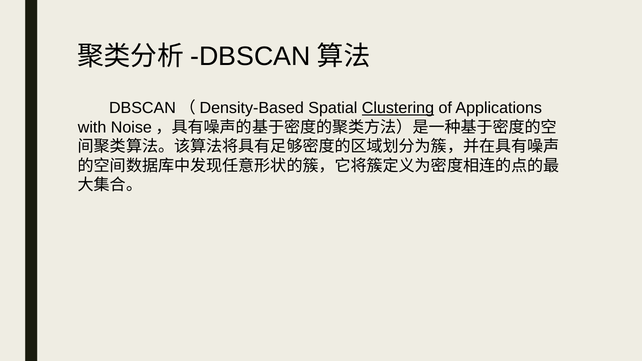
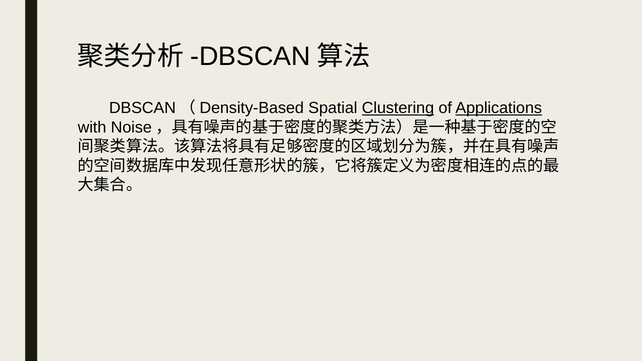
Applications underline: none -> present
